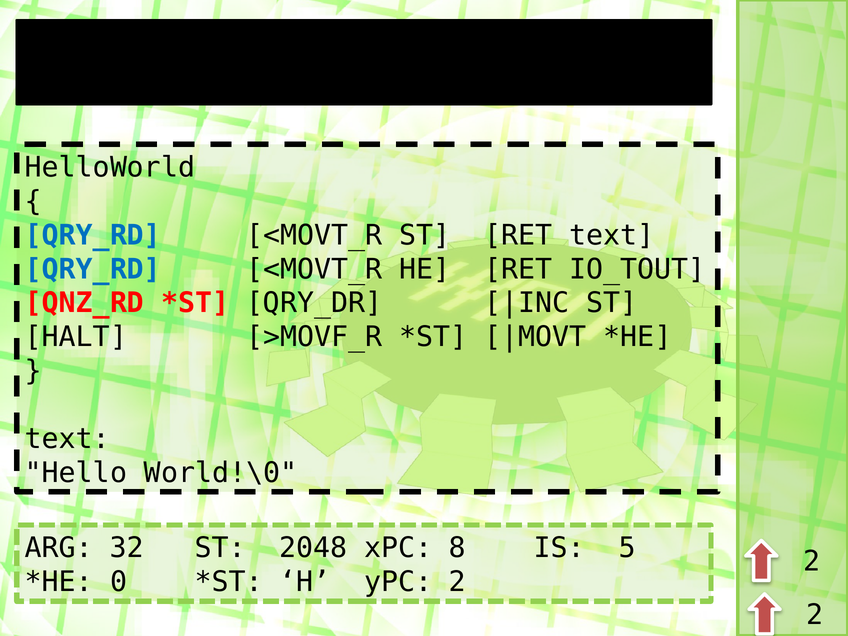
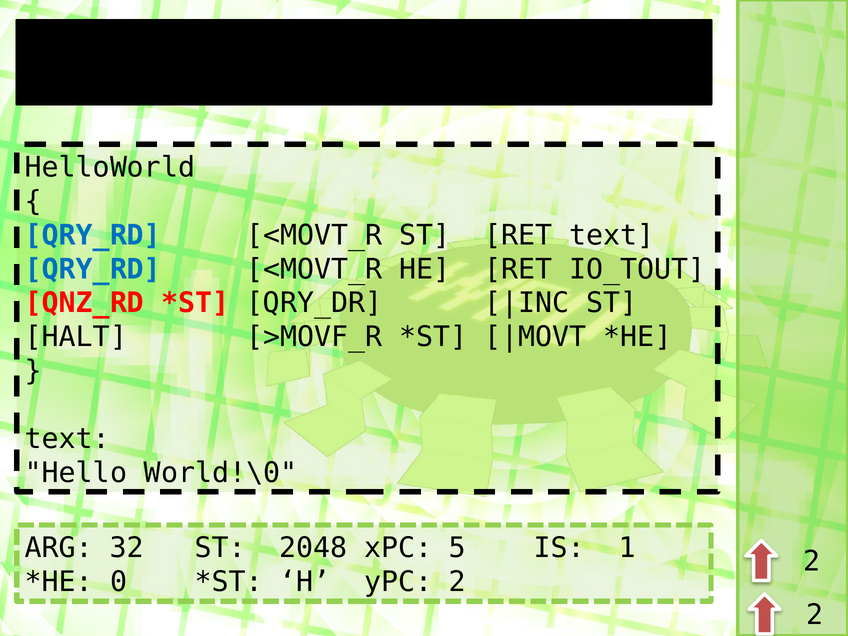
8: 8 -> 5
5: 5 -> 1
